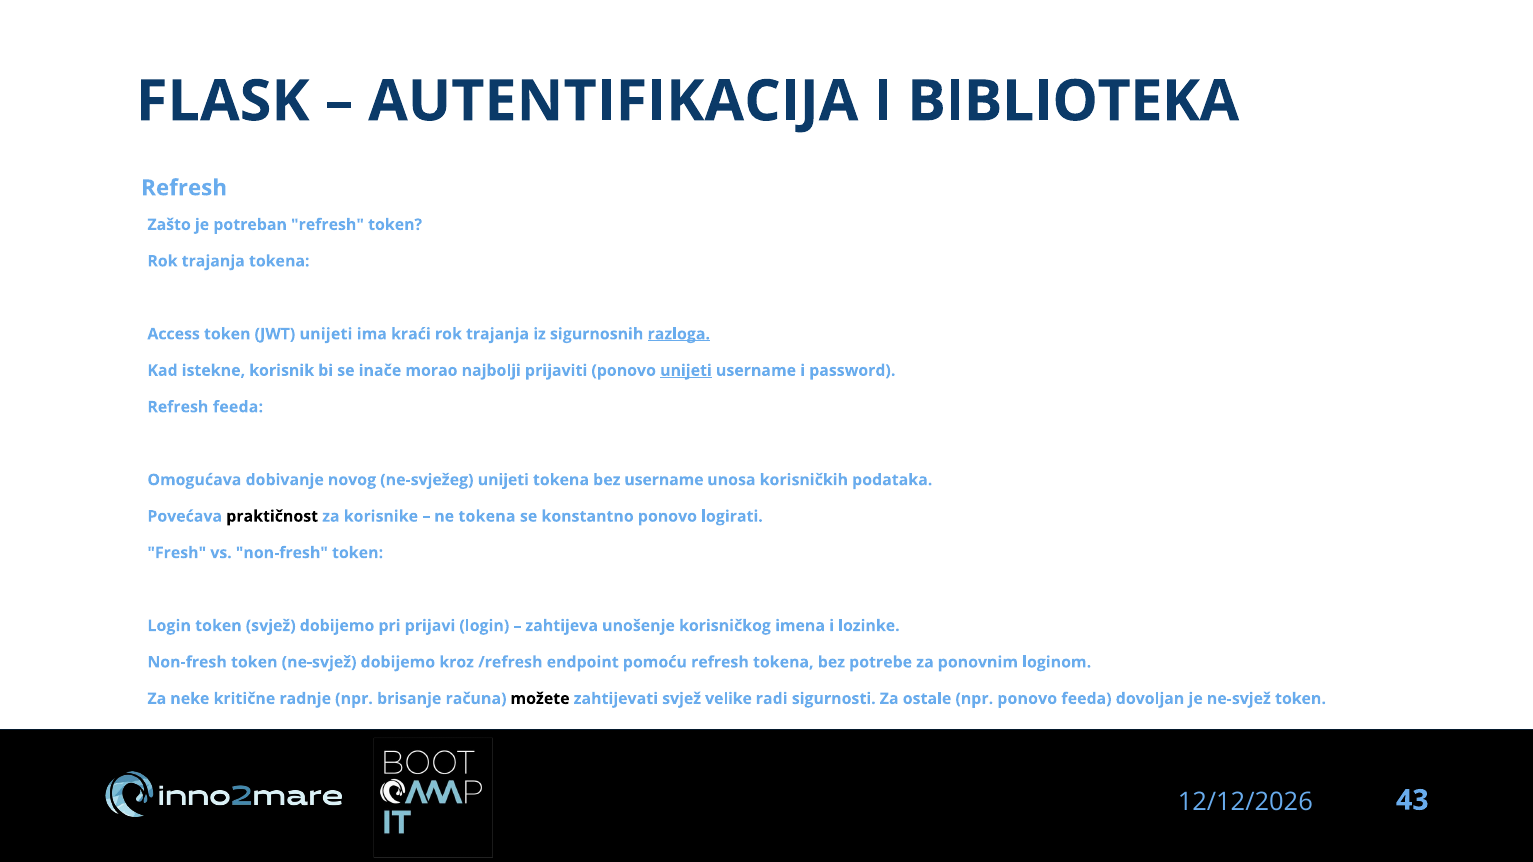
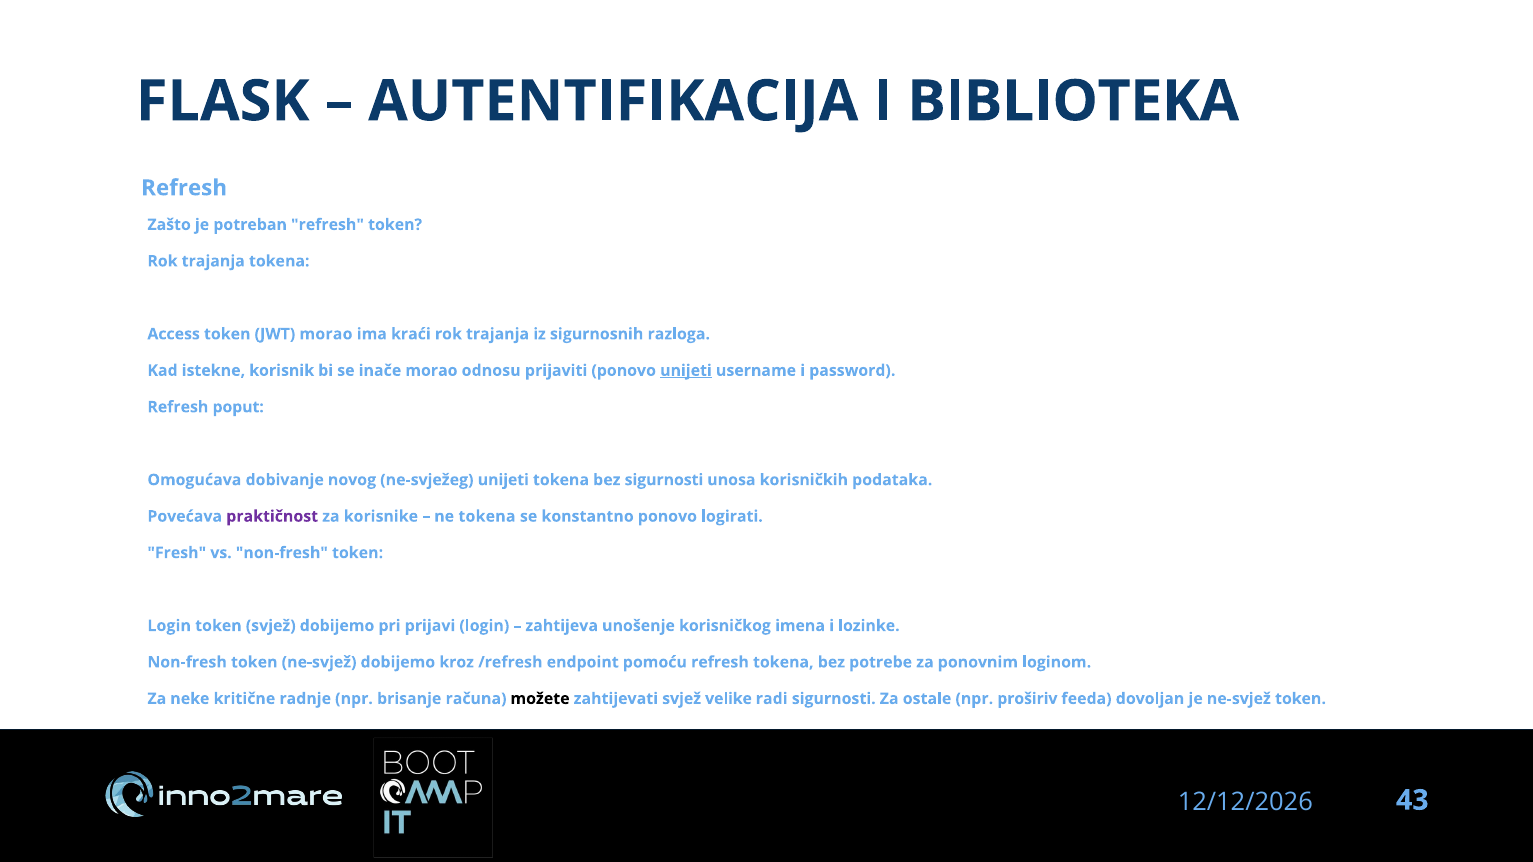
JWT unijeti: unijeti -> morao
razloga underline: present -> none
najbolji: najbolji -> odnosu
Refresh feeda: feeda -> poput
bez username: username -> sigurnosti
praktičnost colour: black -> purple
npr ponovo: ponovo -> proširiv
